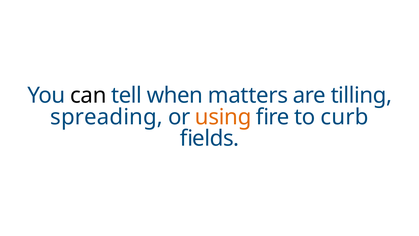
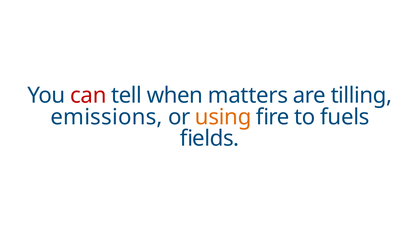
can colour: black -> red
spreading: spreading -> emissions
curb: curb -> fuels
